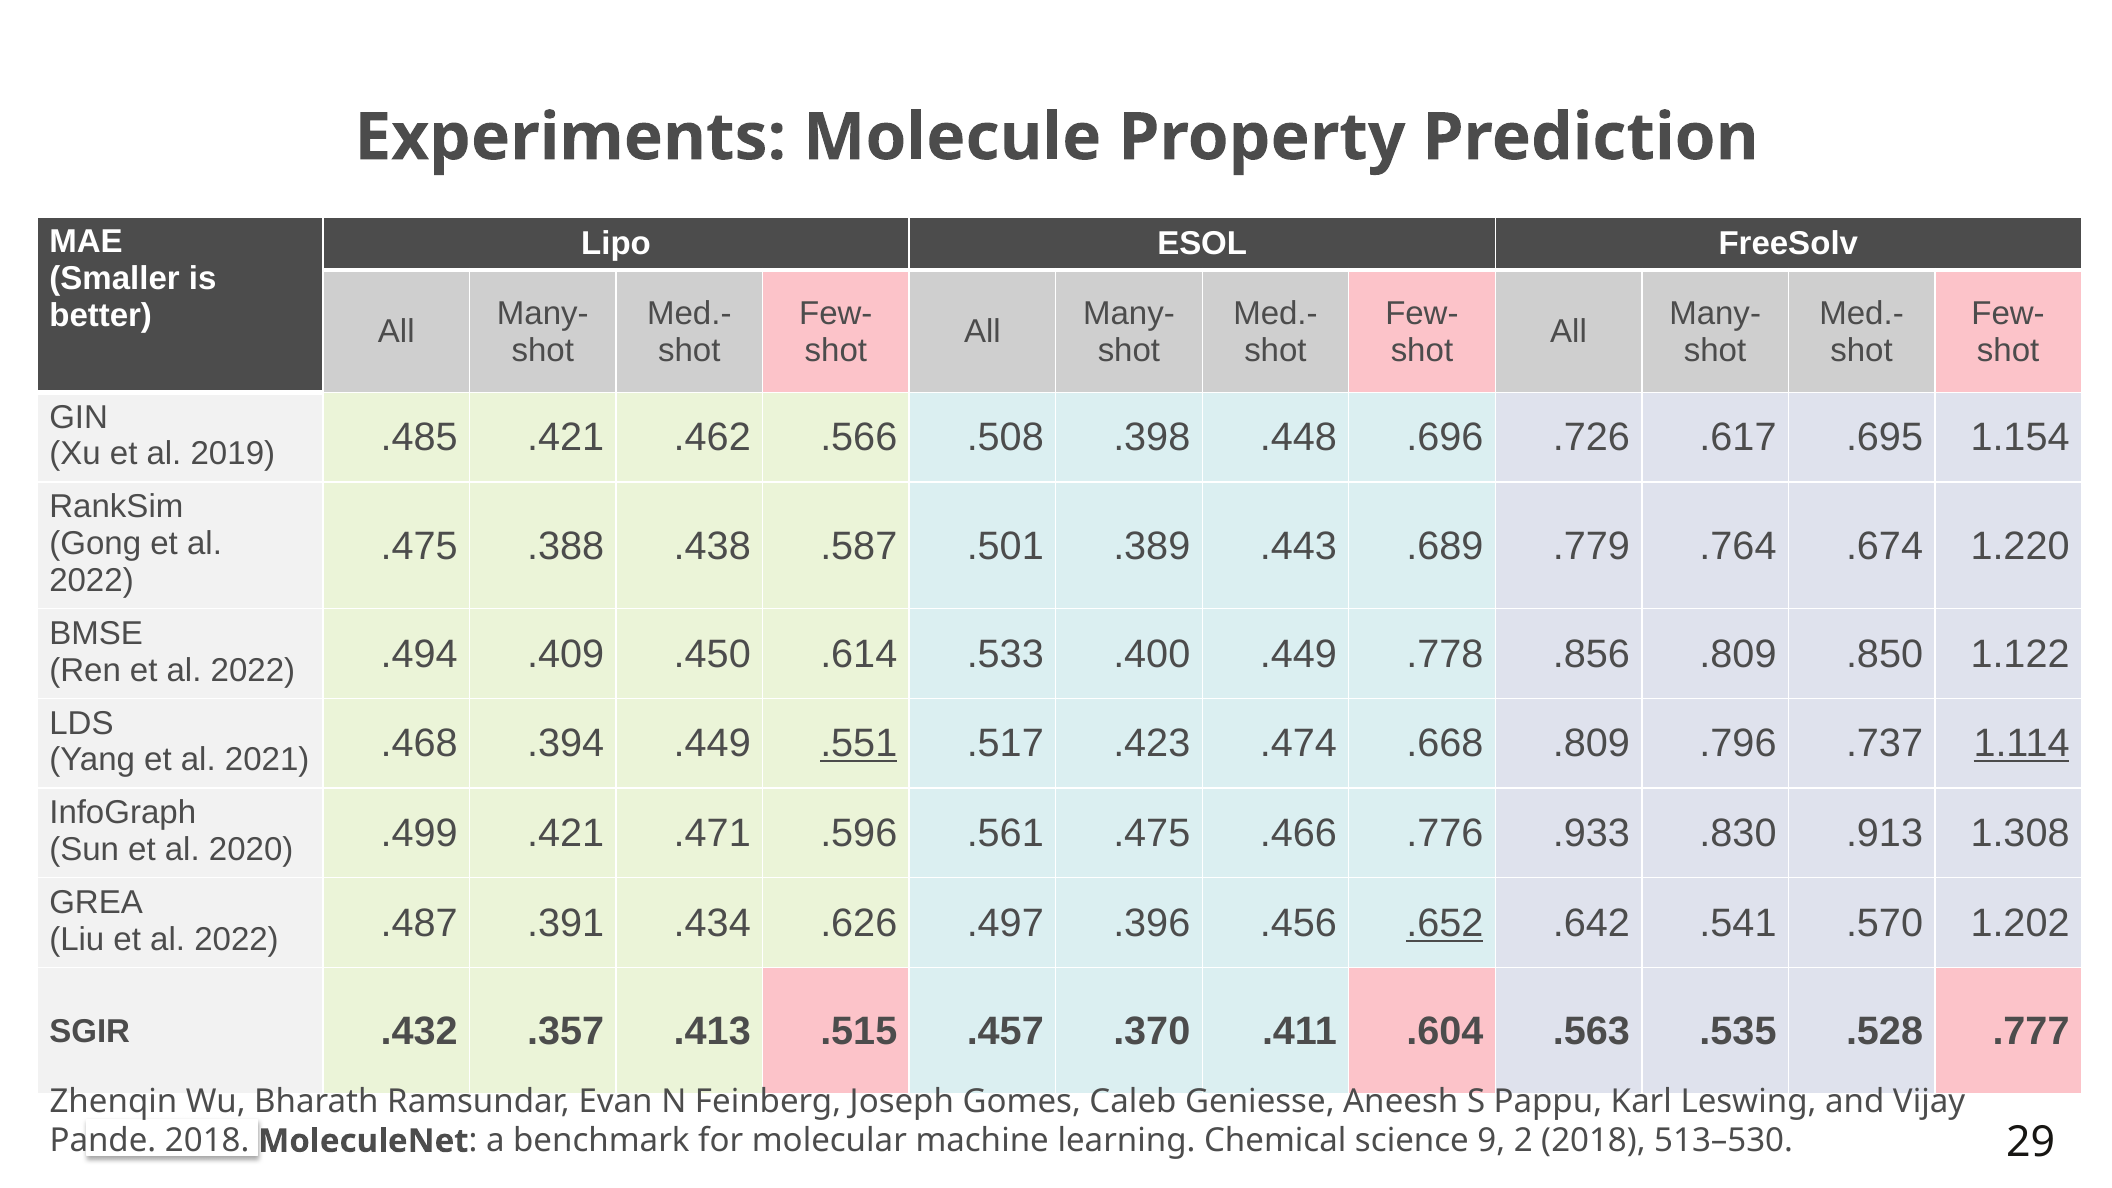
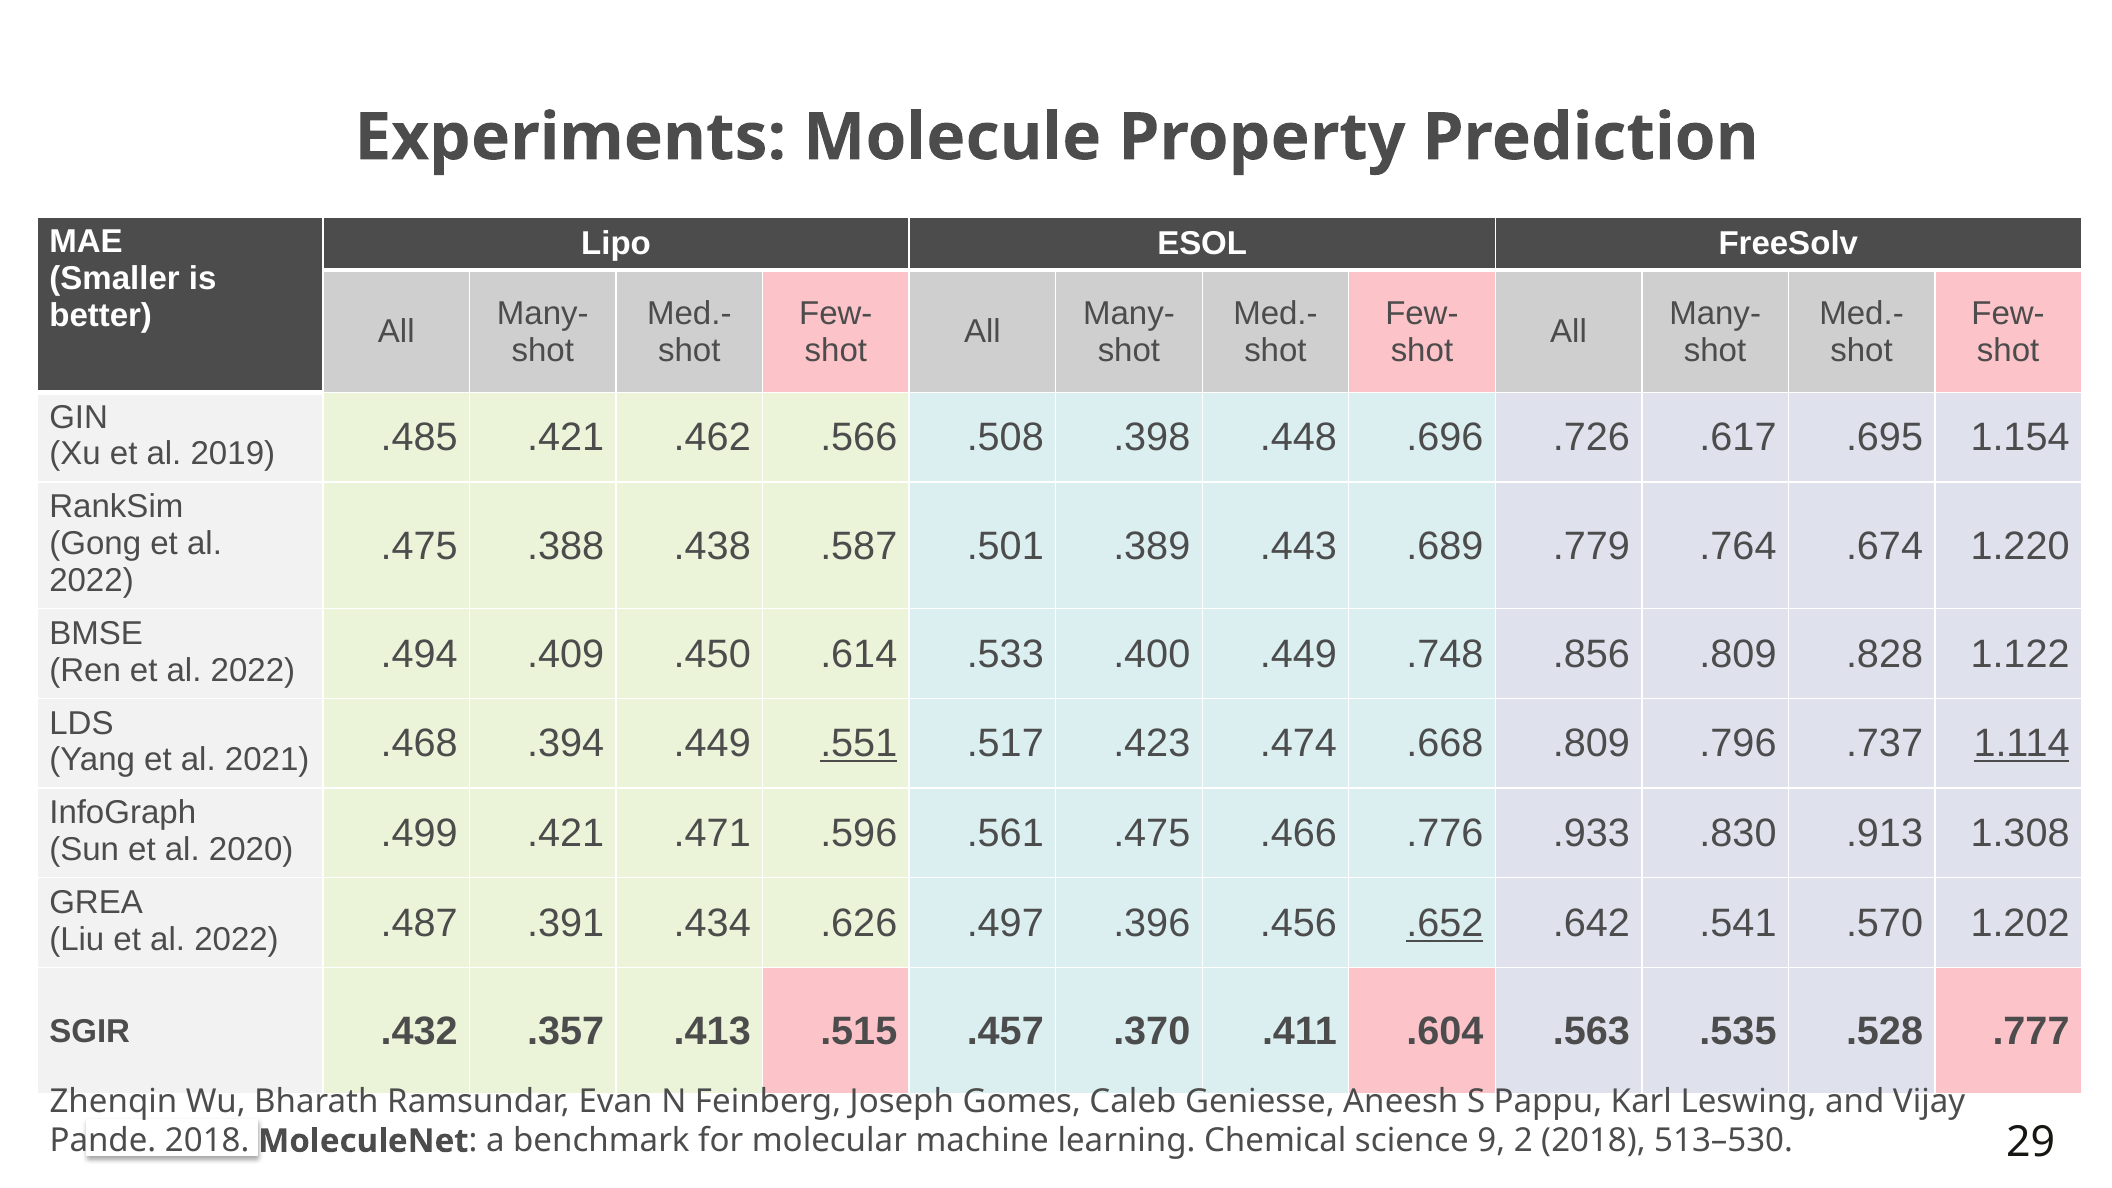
.778: .778 -> .748
.850: .850 -> .828
